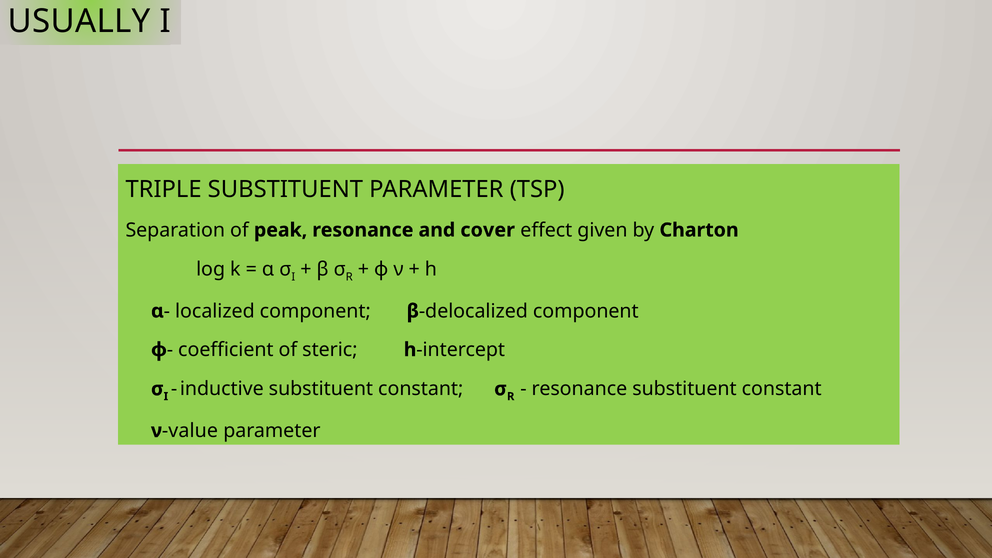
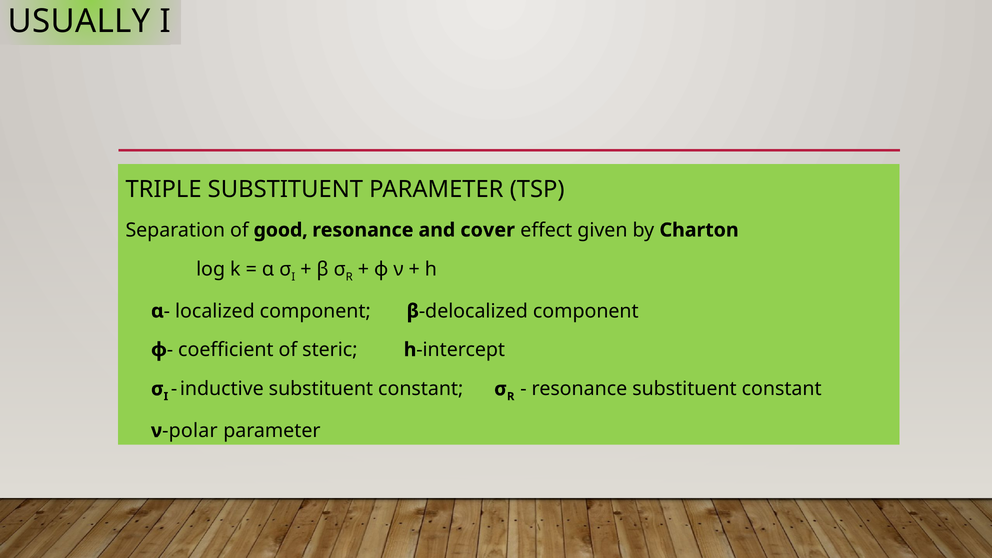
peak: peak -> good
value: value -> polar
